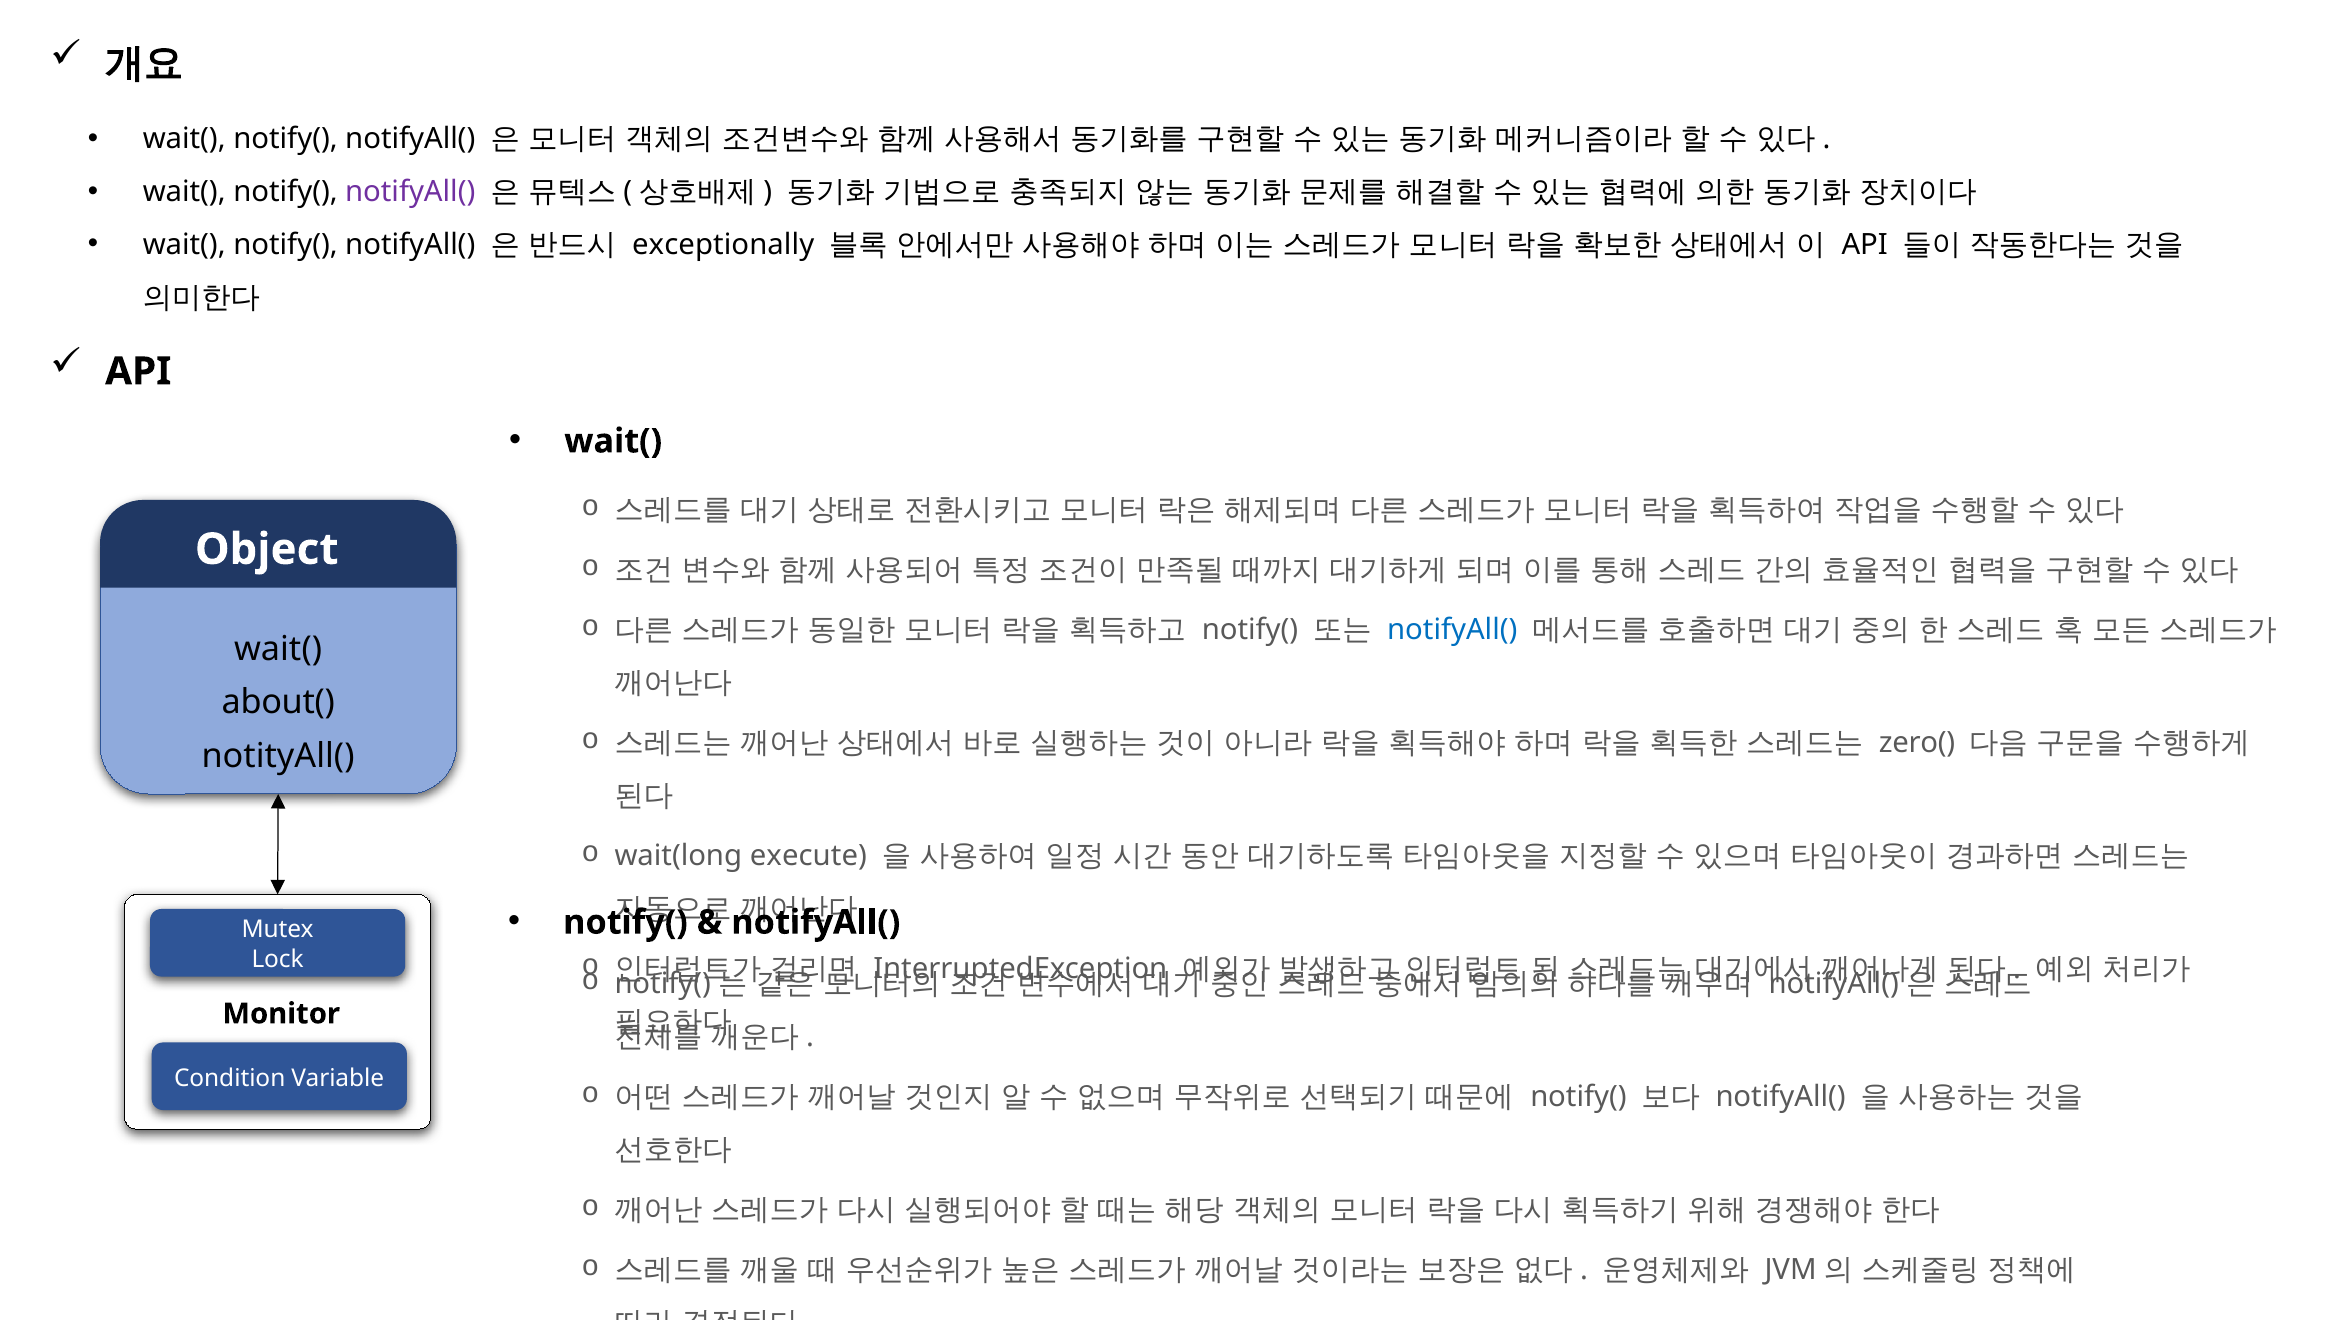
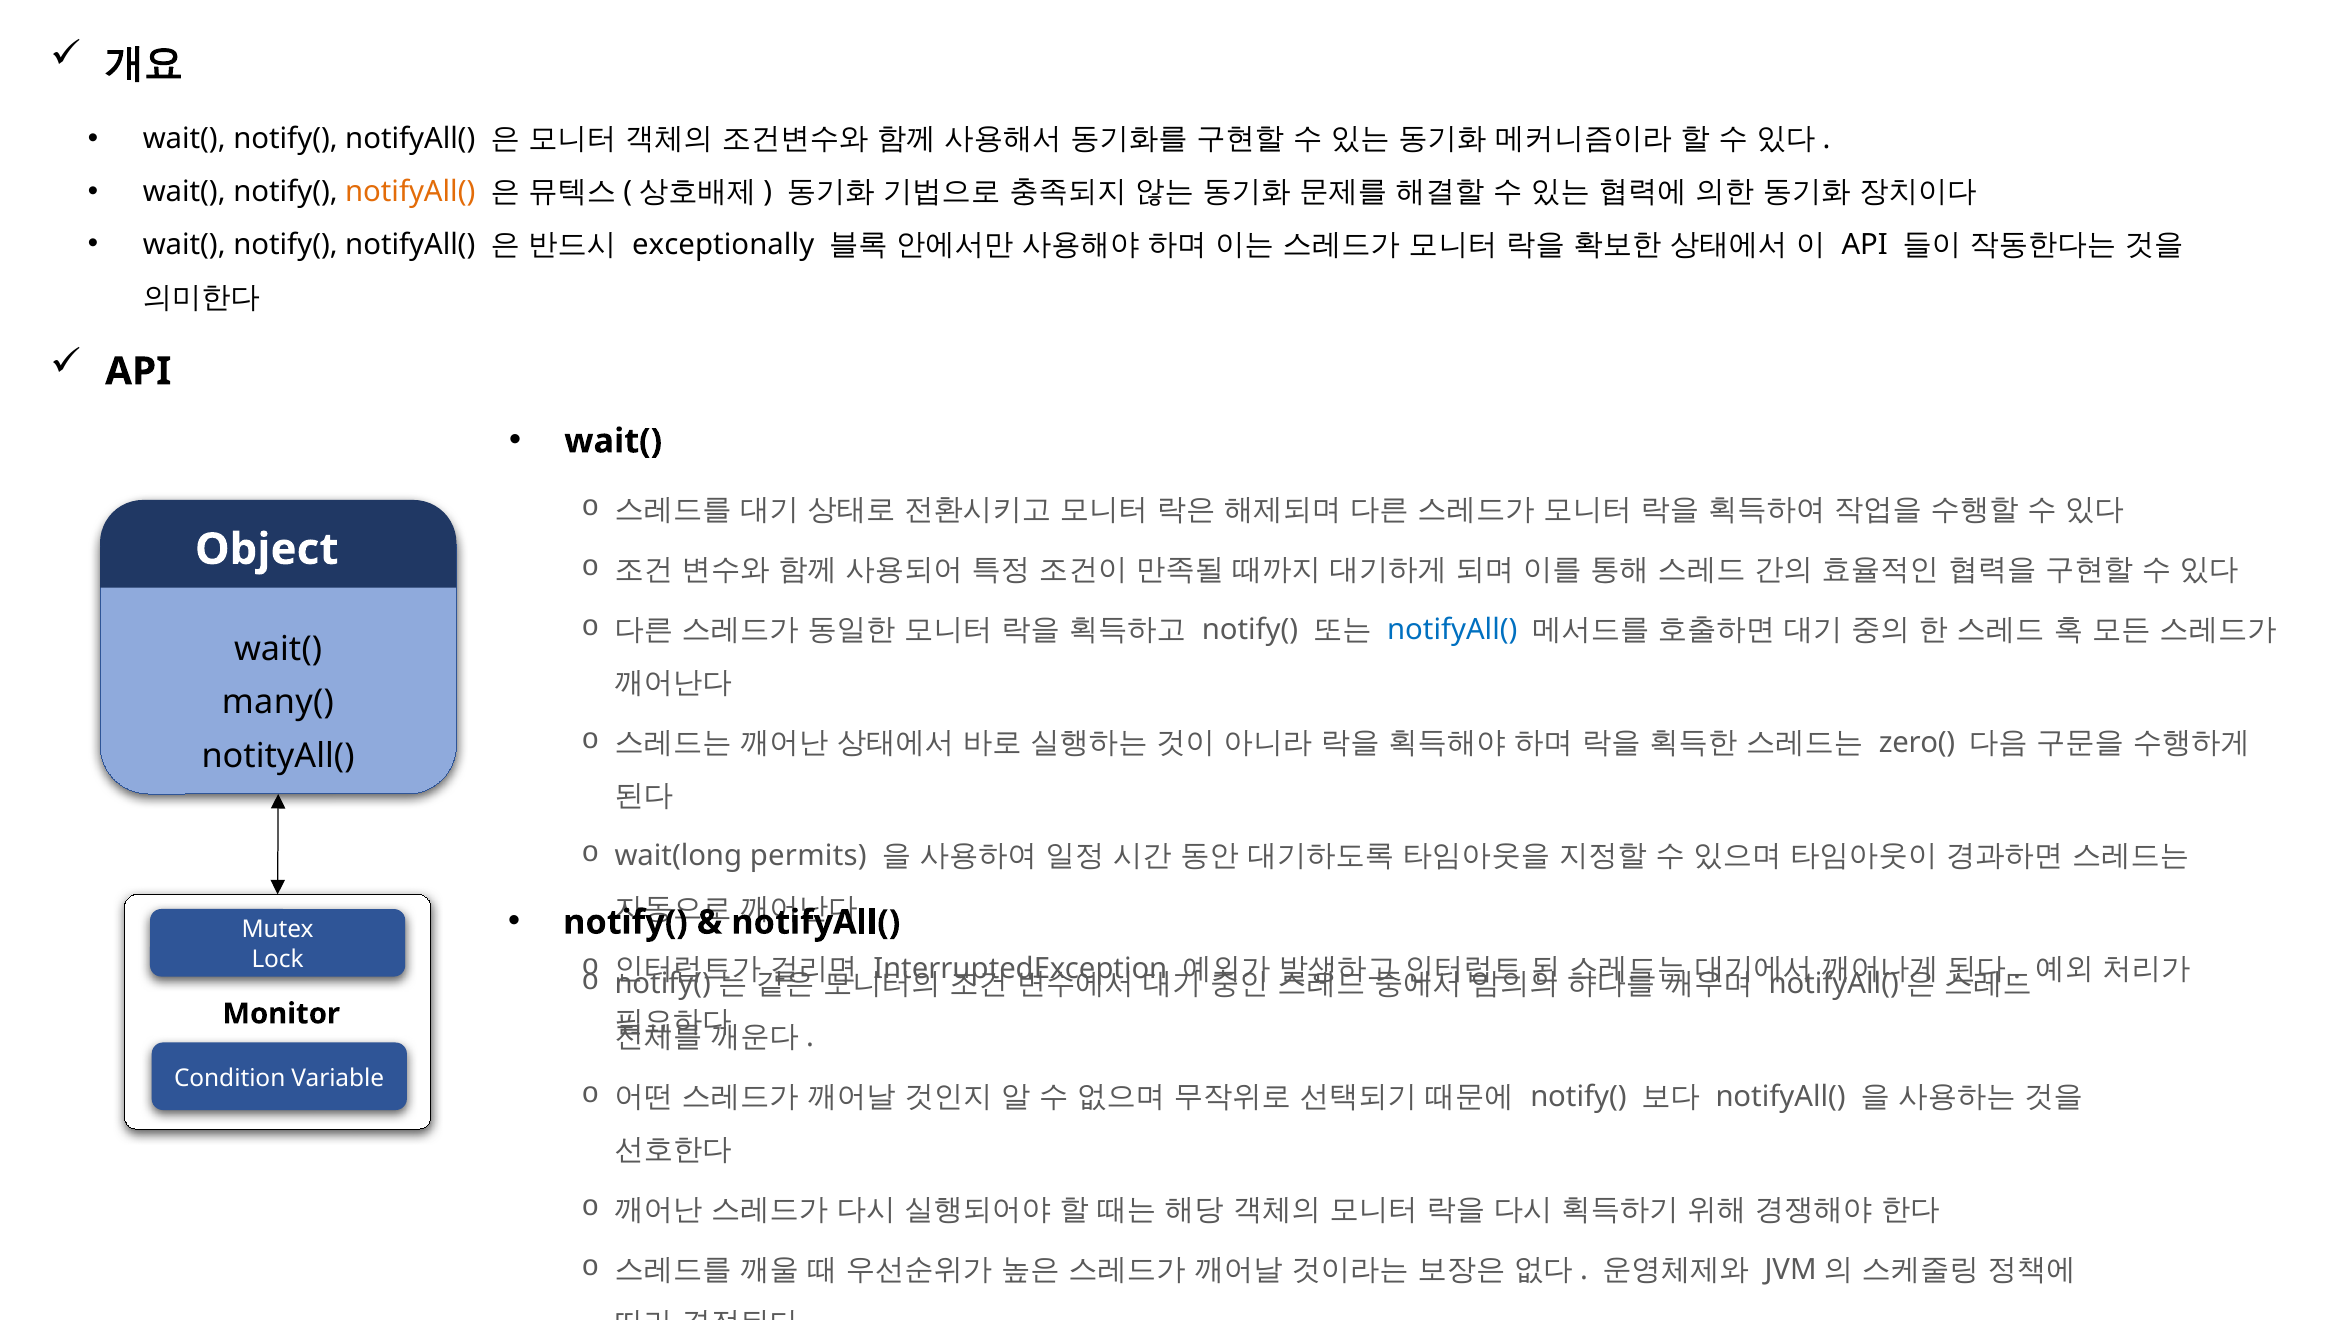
notifyAll( at (410, 192) colour: purple -> orange
about(: about( -> many(
execute: execute -> permits
